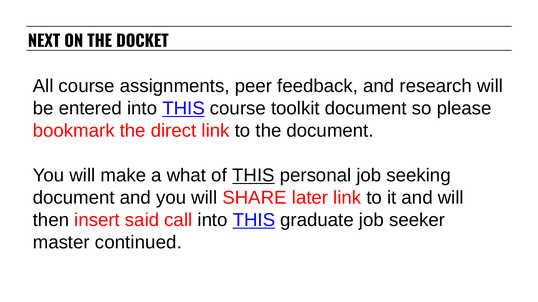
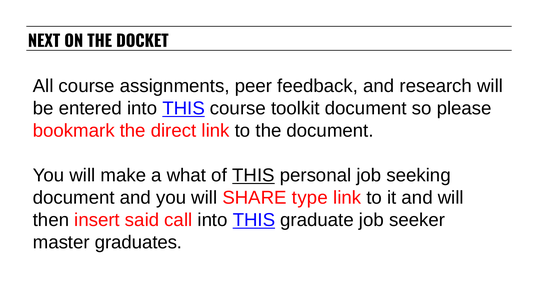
later: later -> type
continued: continued -> graduates
